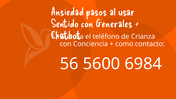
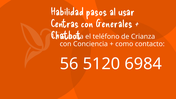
Ansiedad: Ansiedad -> Habilidad
Sentido: Sentido -> Centras
5600: 5600 -> 5120
